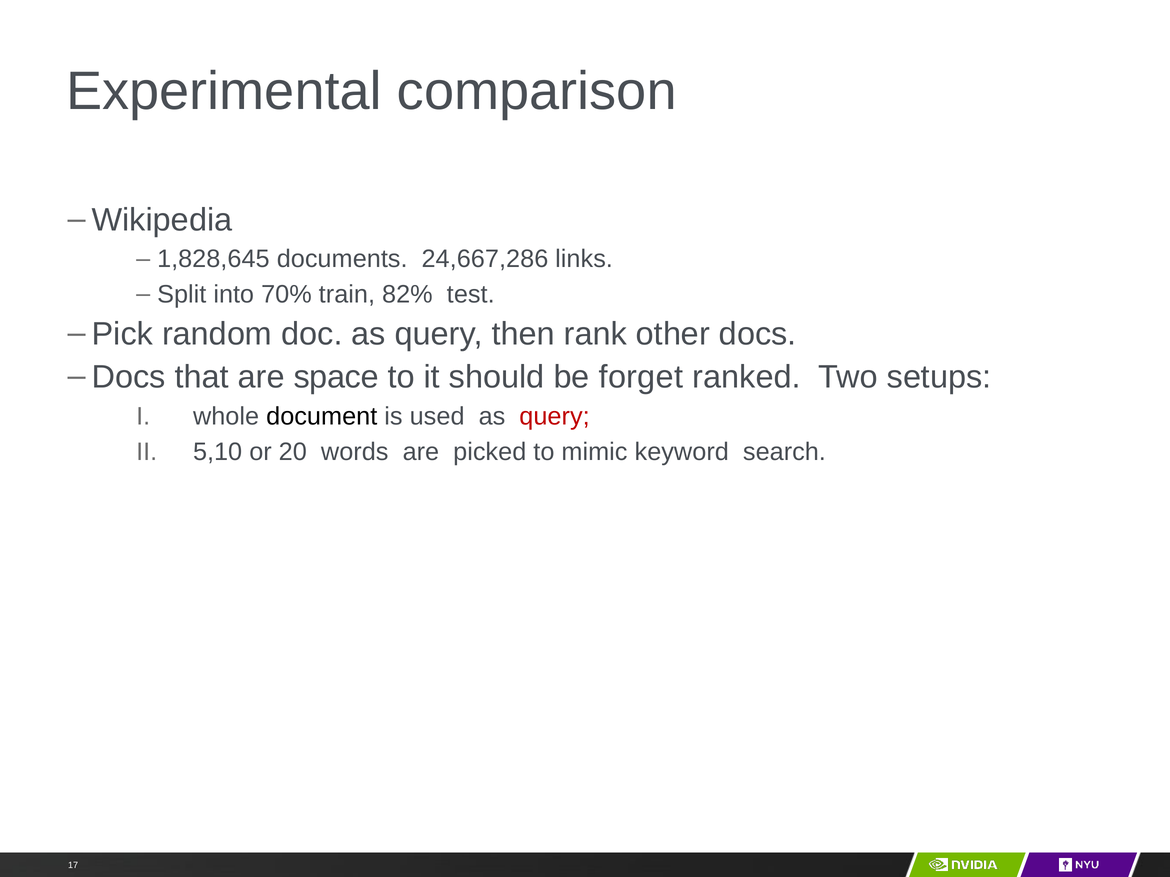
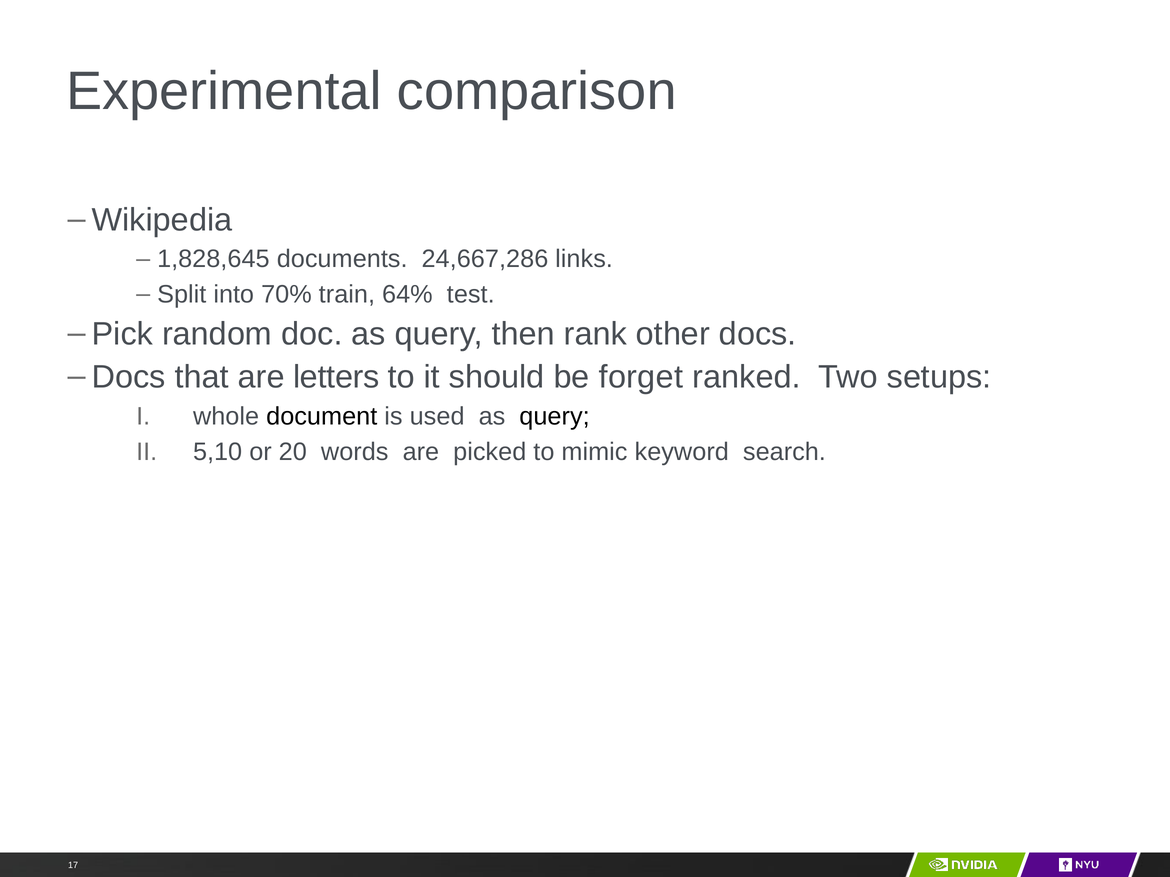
82%: 82% -> 64%
space: space -> letters
query at (554, 417) colour: red -> black
